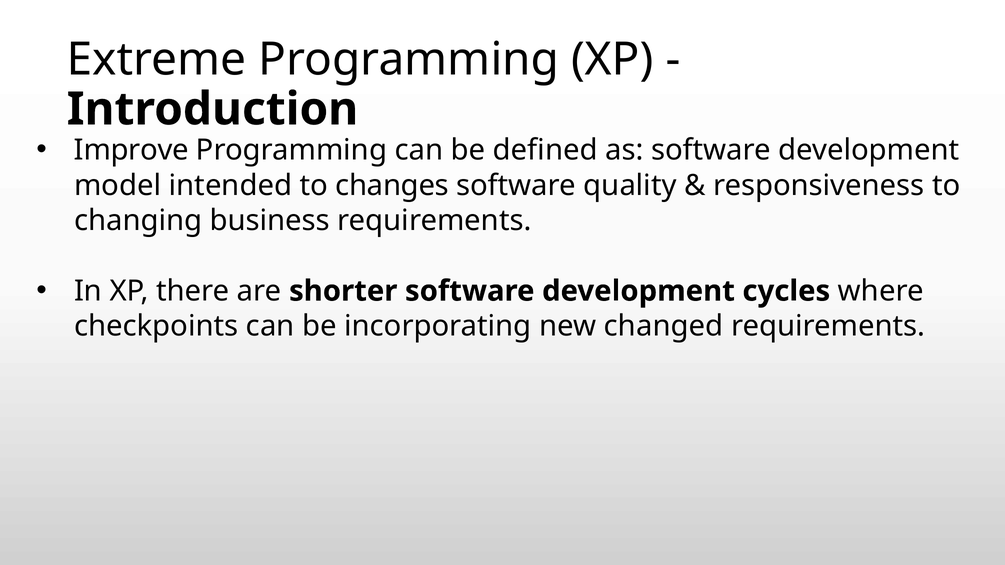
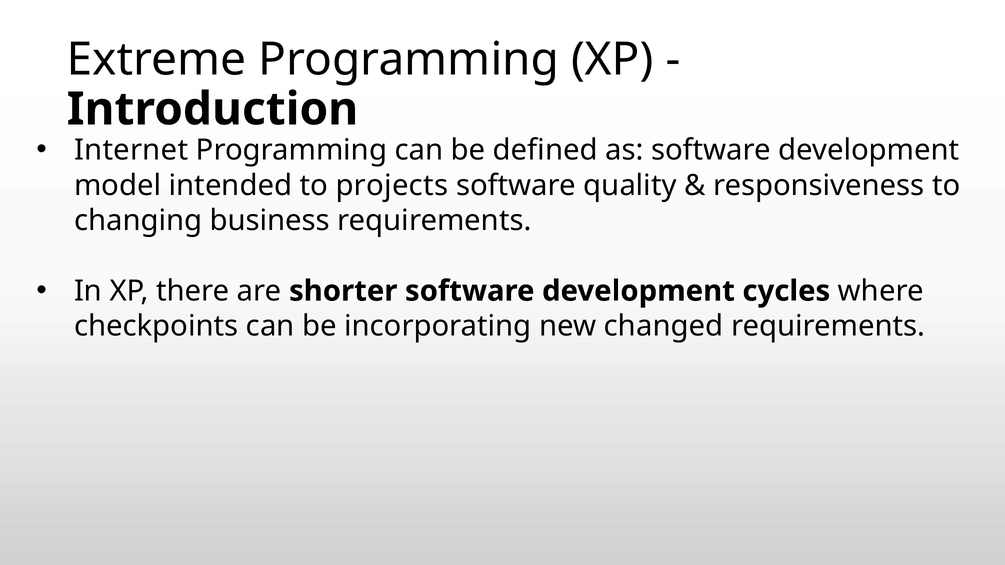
Improve: Improve -> Internet
changes: changes -> projects
